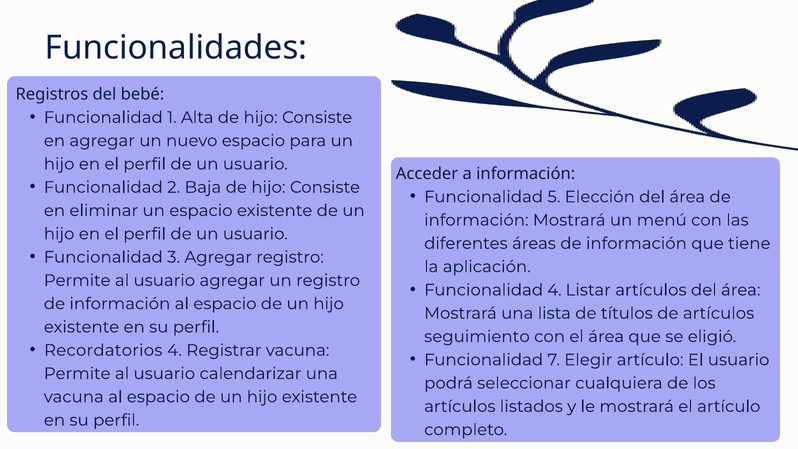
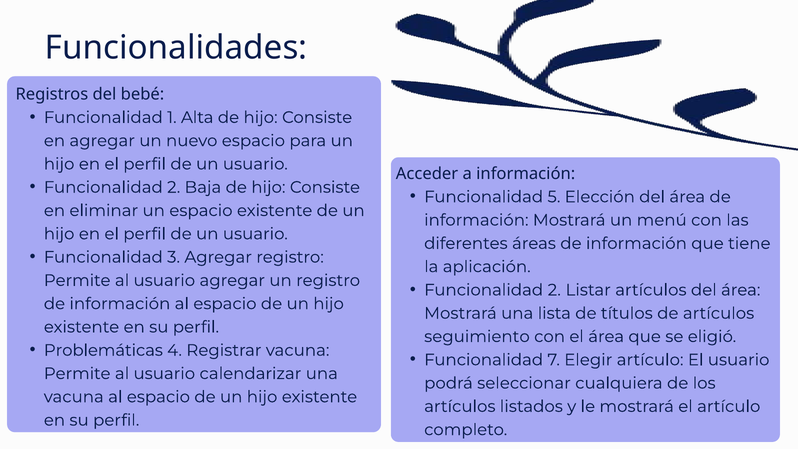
4 at (554, 290): 4 -> 2
Recordatorios: Recordatorios -> Problemáticas
